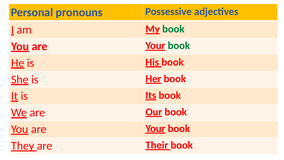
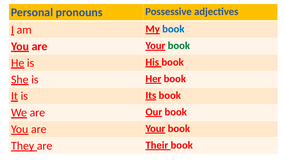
book at (173, 29) colour: green -> blue
